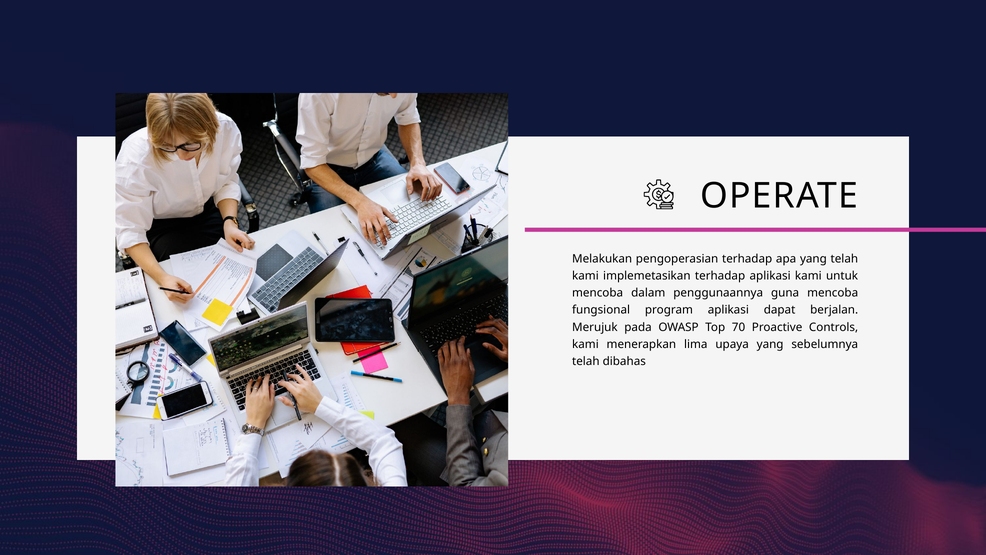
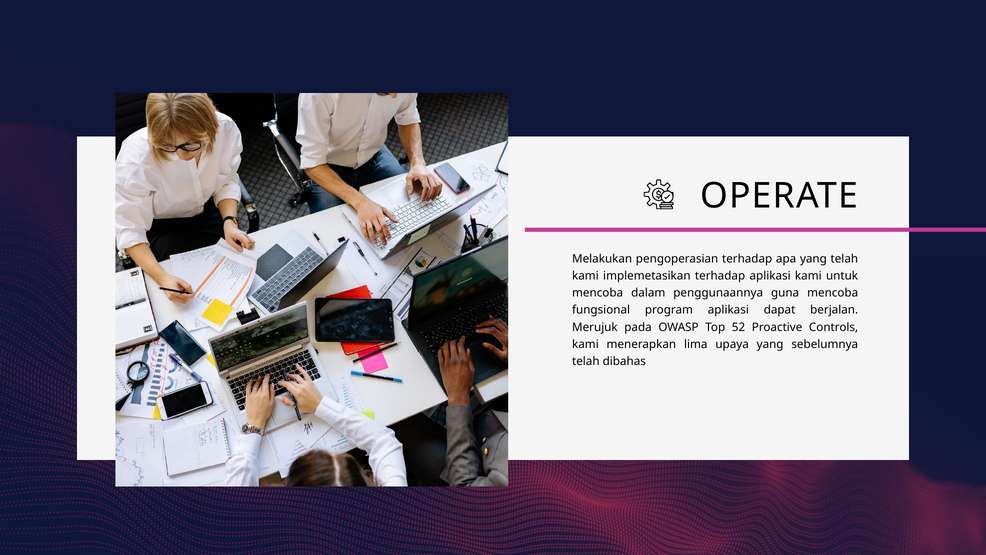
70: 70 -> 52
